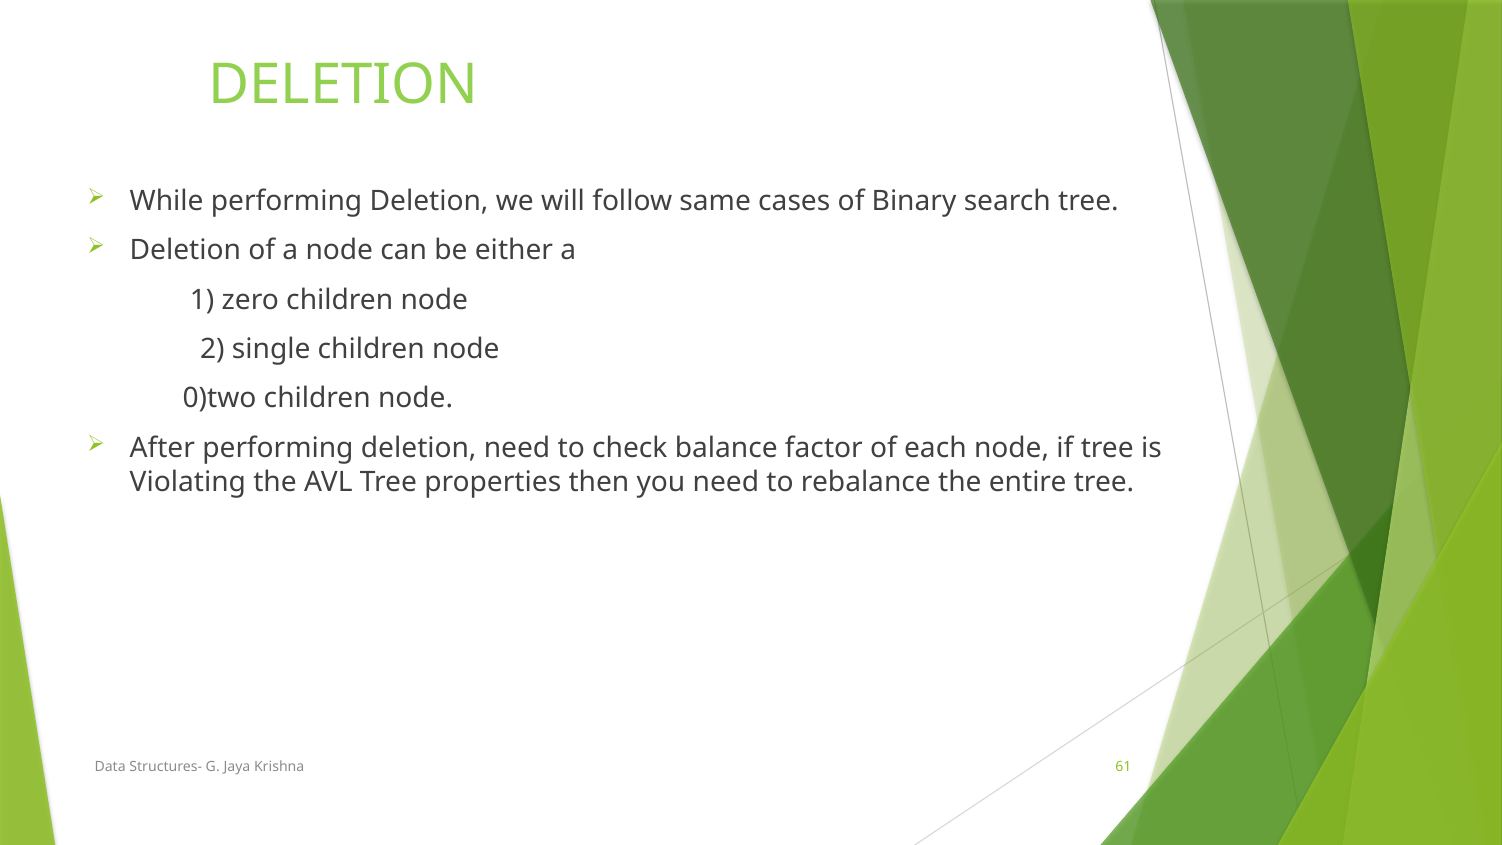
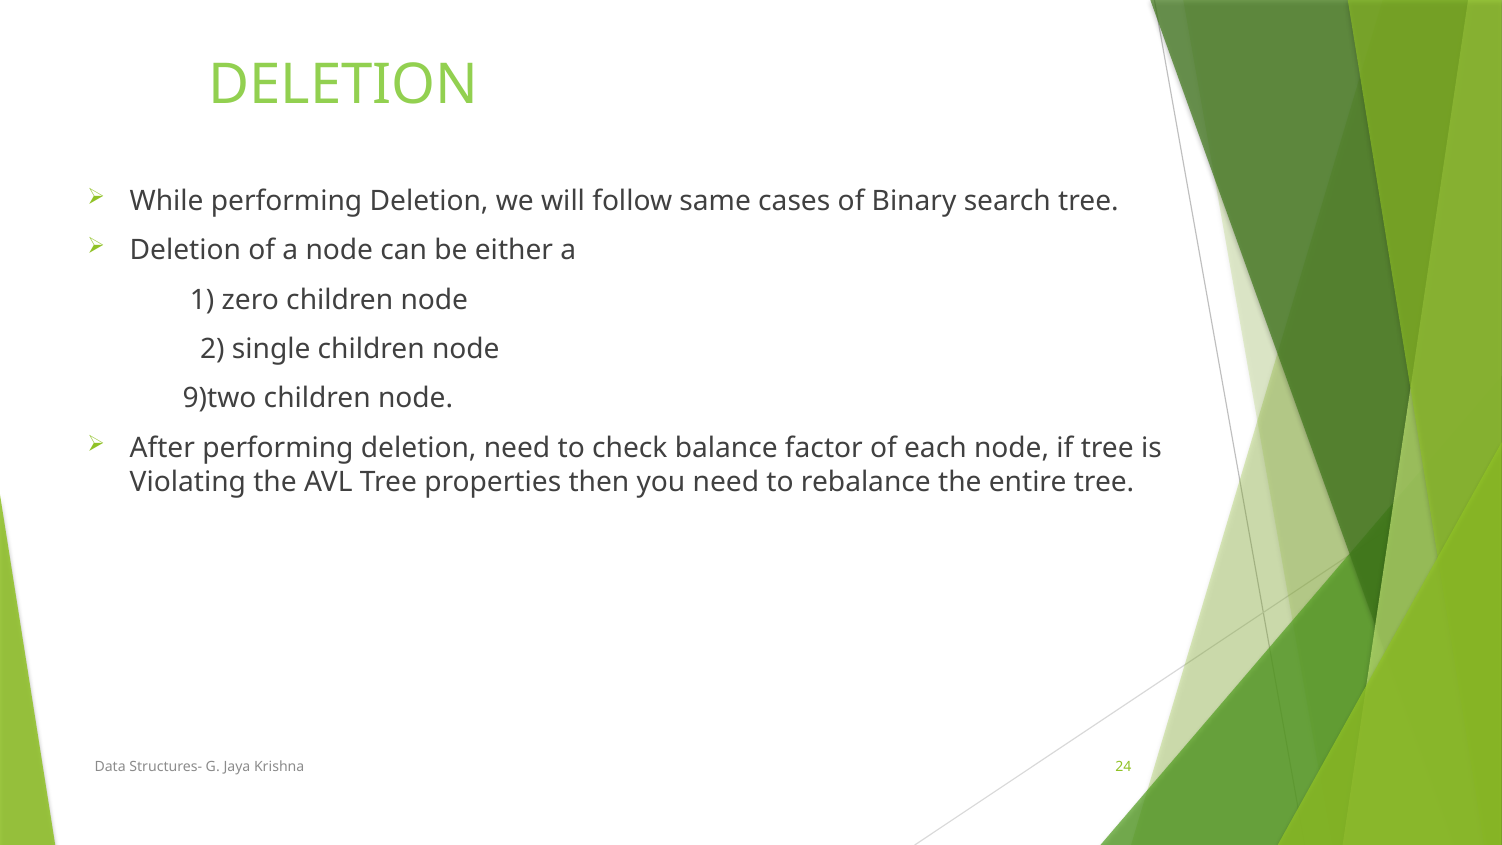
0)two: 0)two -> 9)two
61: 61 -> 24
